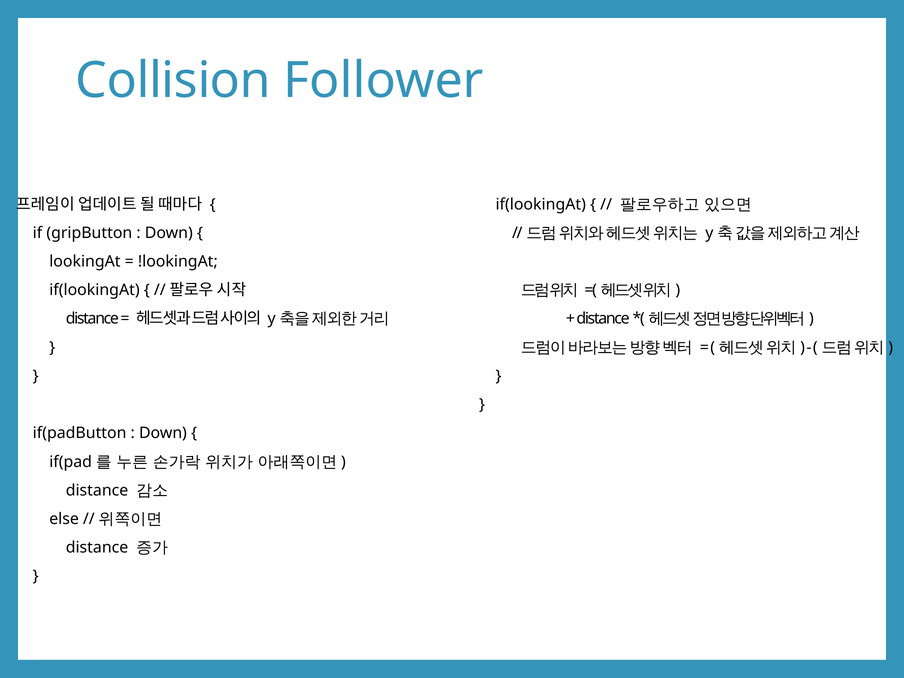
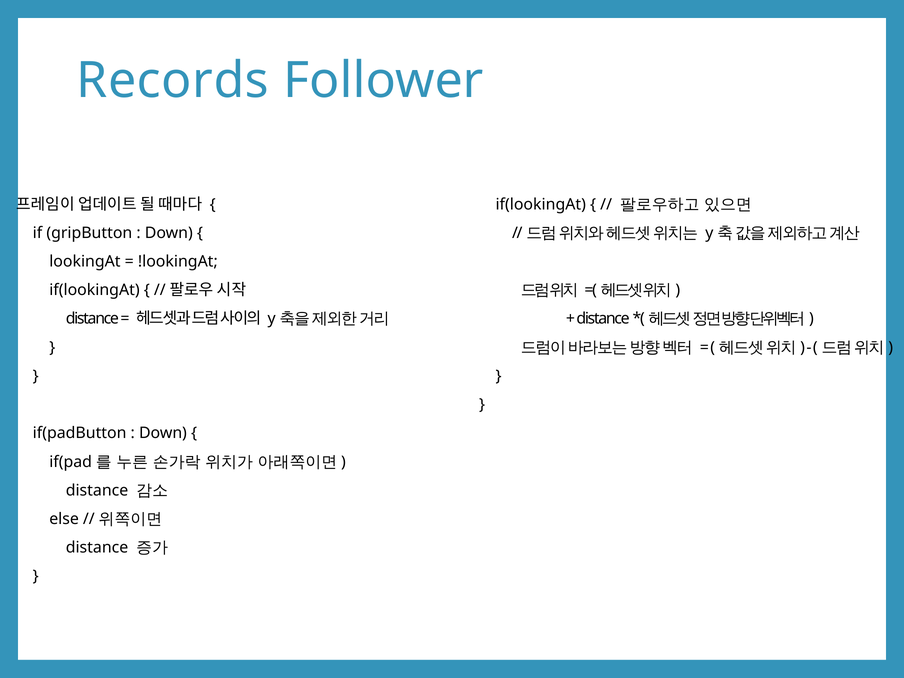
Collision: Collision -> Records
